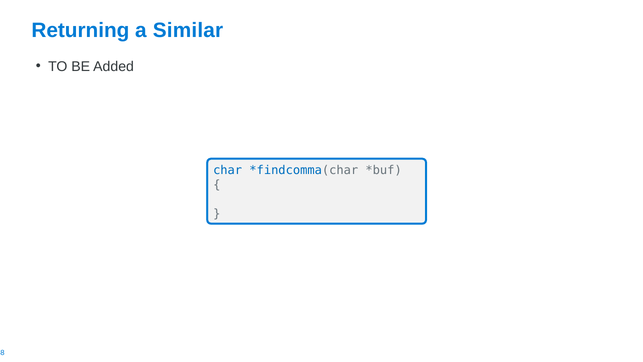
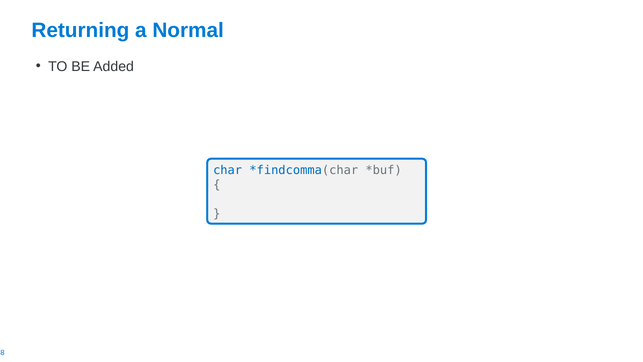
Similar: Similar -> Normal
